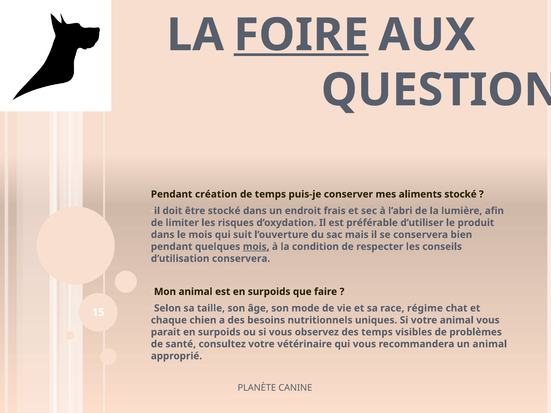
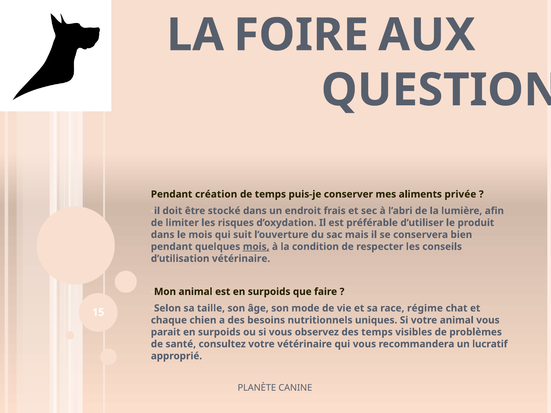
FOIRE underline: present -> none
aliments stocké: stocké -> privée
d’utilisation conservera: conservera -> vétérinaire
un animal: animal -> lucratif
